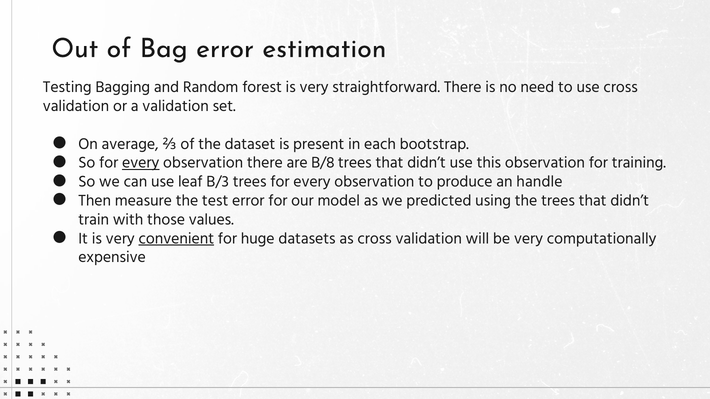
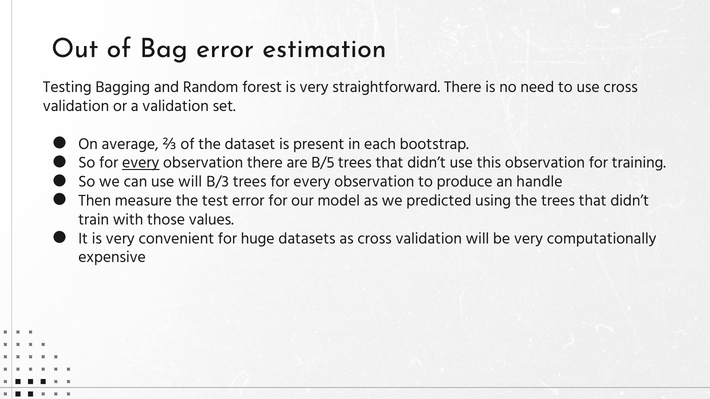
B/8: B/8 -> B/5
use leaf: leaf -> will
convenient underline: present -> none
